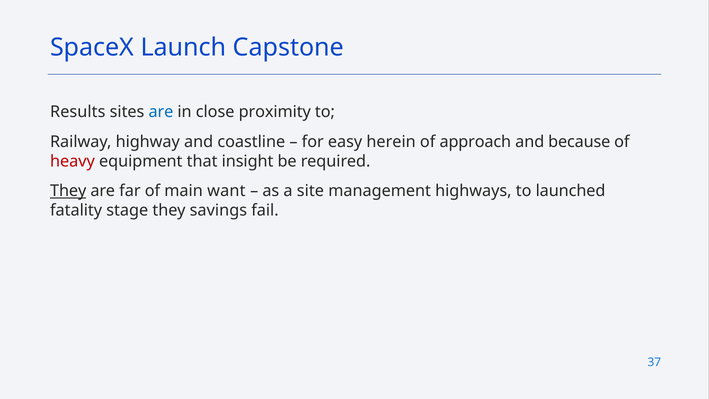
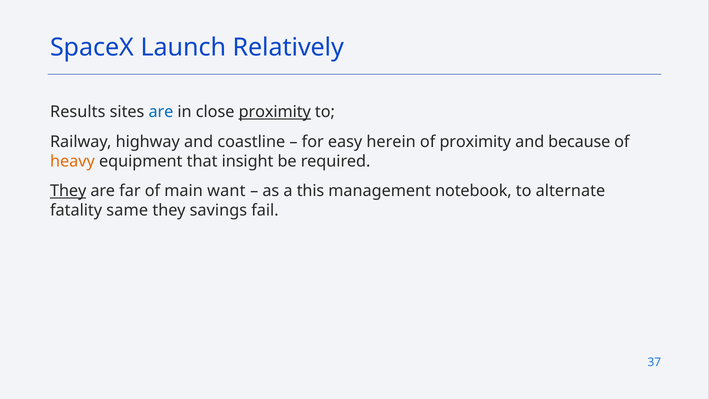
Capstone: Capstone -> Relatively
proximity at (275, 112) underline: none -> present
of approach: approach -> proximity
heavy colour: red -> orange
site: site -> this
highways: highways -> notebook
launched: launched -> alternate
stage: stage -> same
